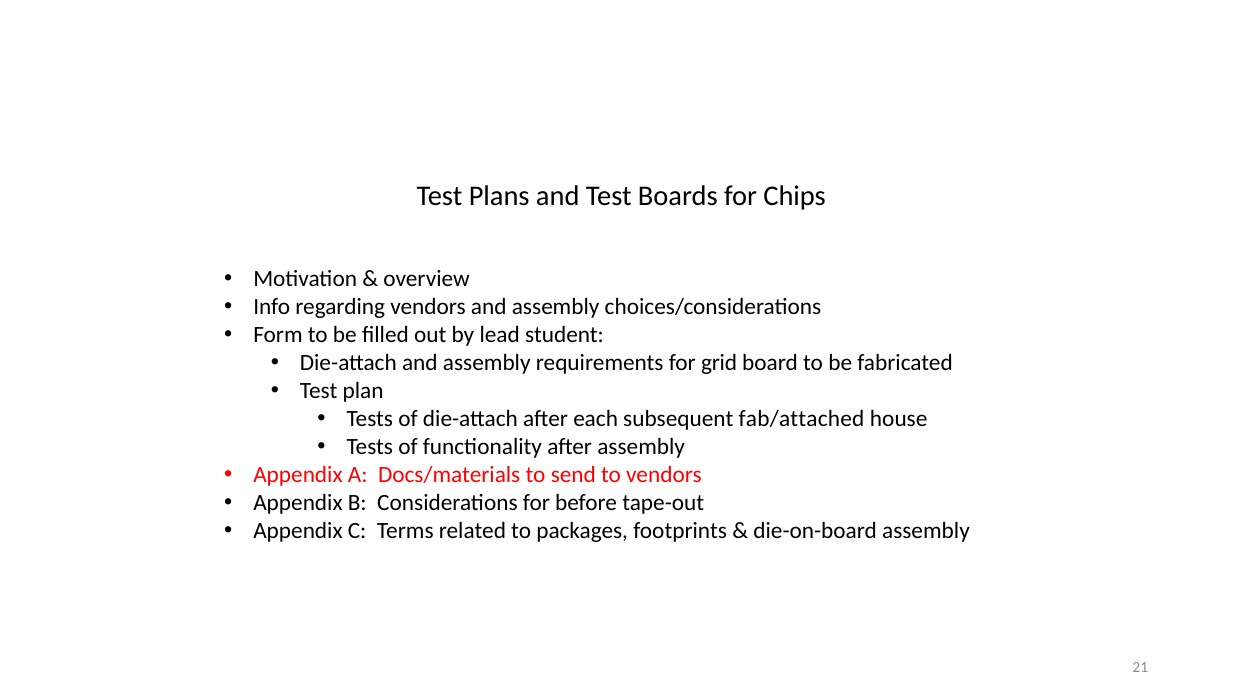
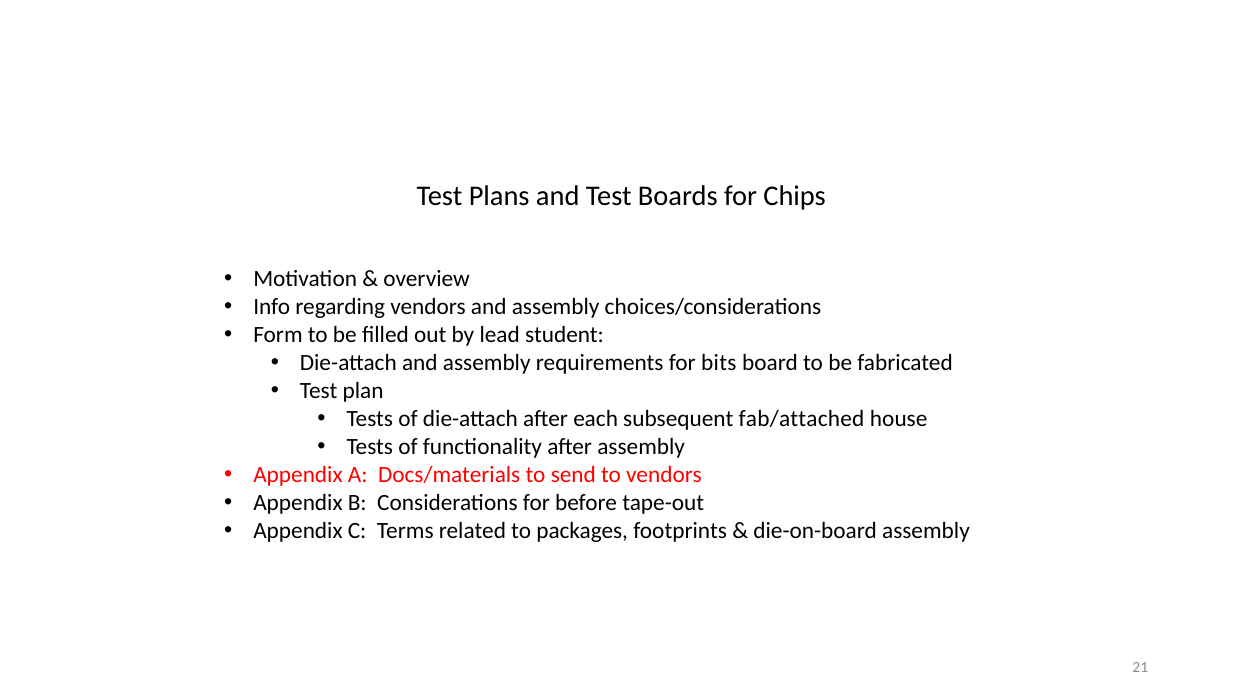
grid: grid -> bits
